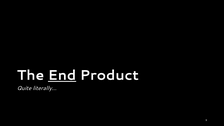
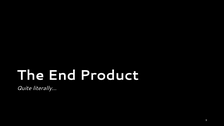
End underline: present -> none
